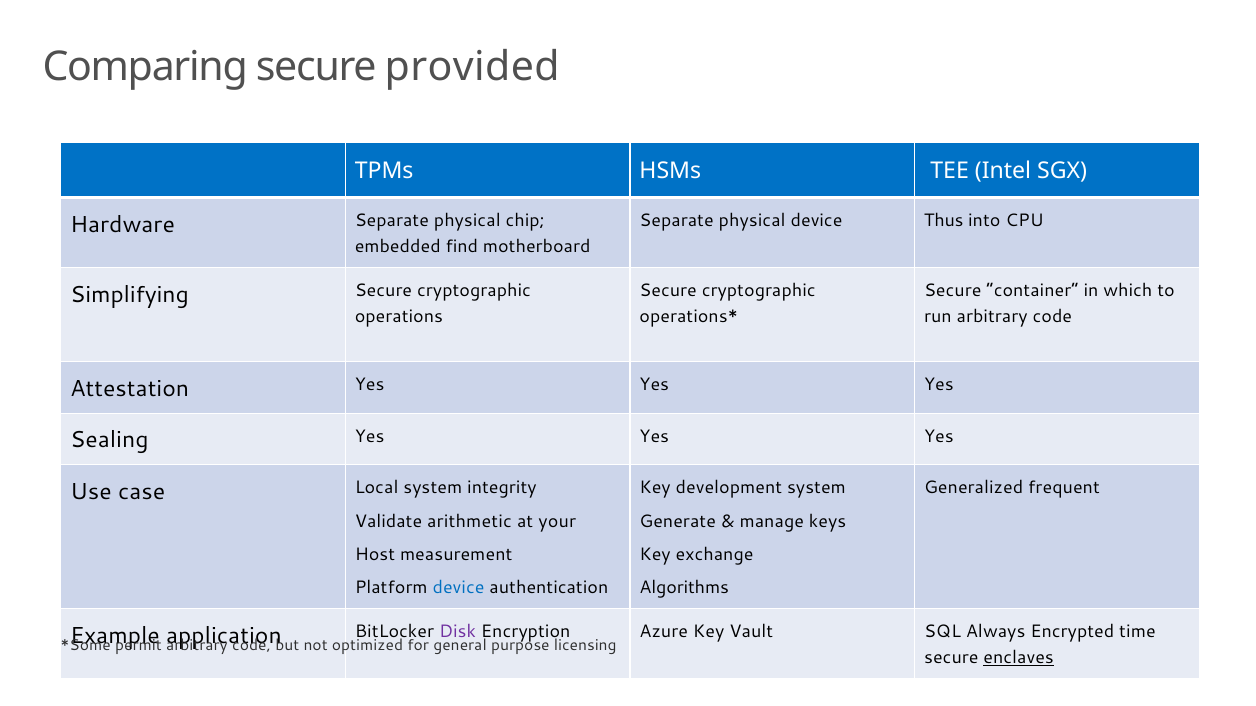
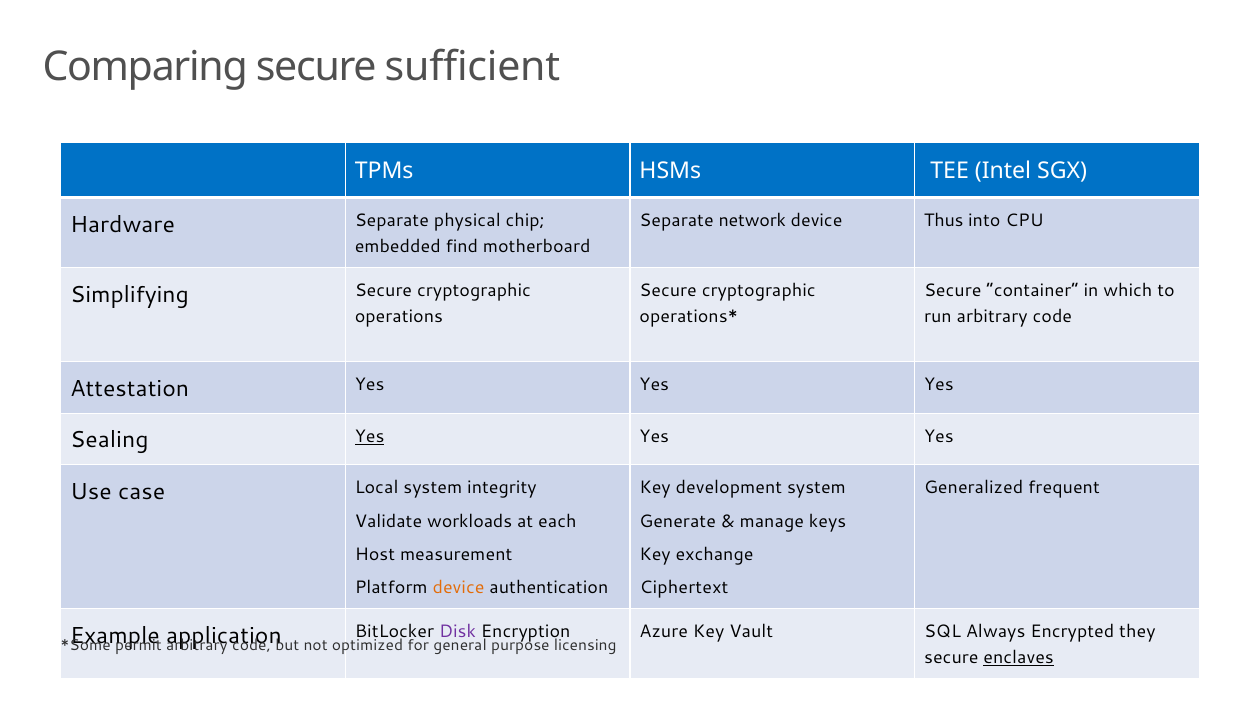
provided: provided -> sufficient
physical at (752, 221): physical -> network
Yes at (370, 437) underline: none -> present
arithmetic: arithmetic -> workloads
your: your -> each
device at (459, 588) colour: blue -> orange
Algorithms: Algorithms -> Ciphertext
time: time -> they
